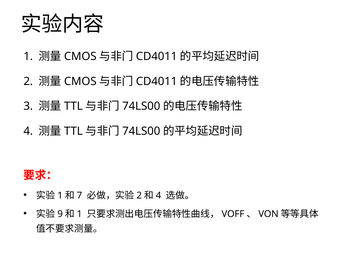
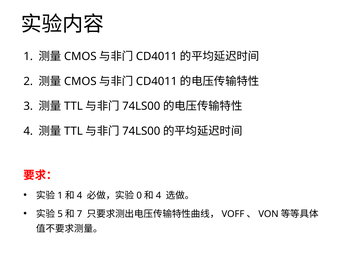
7 at (79, 195): 7 -> 4
2 at (139, 195): 2 -> 0
9: 9 -> 5
1 at (79, 214): 1 -> 7
